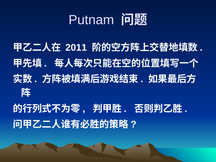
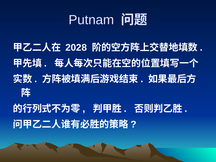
2011: 2011 -> 2028
